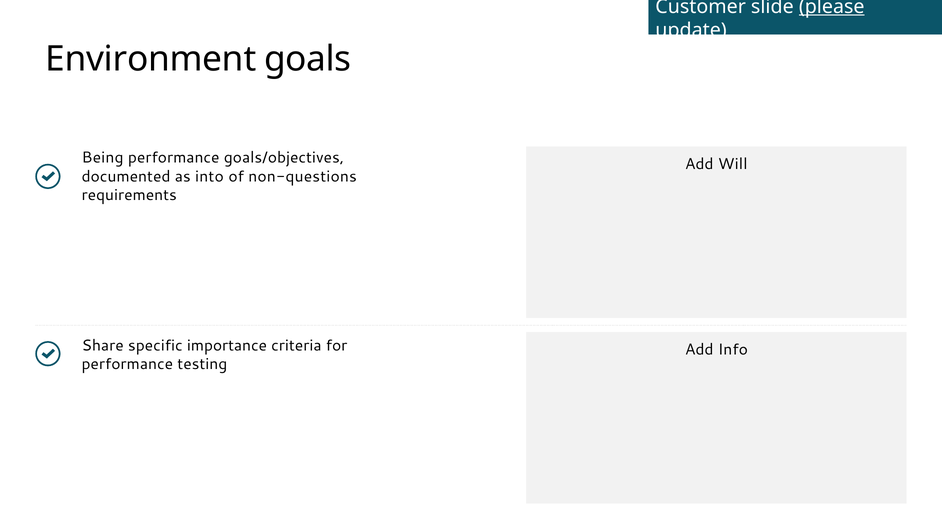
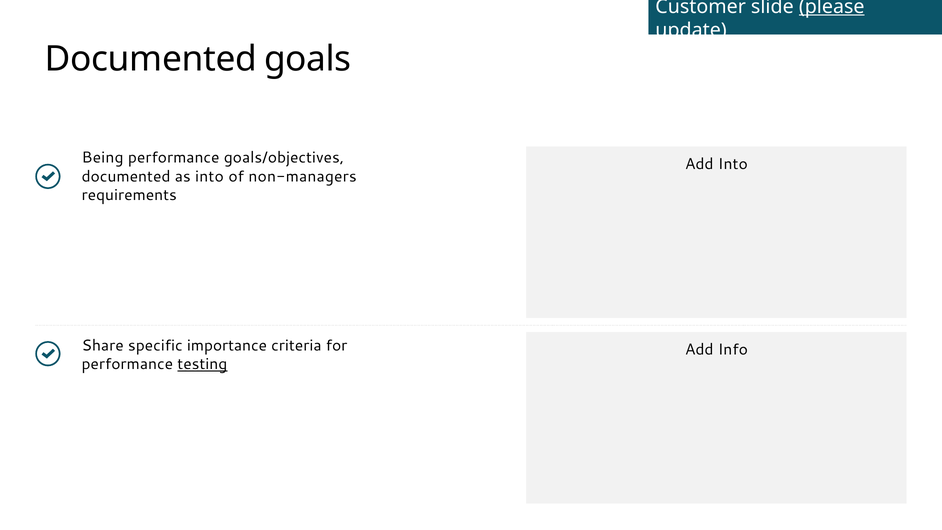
Environment at (151, 59): Environment -> Documented
Add Will: Will -> Into
non-questions: non-questions -> non-managers
testing underline: none -> present
